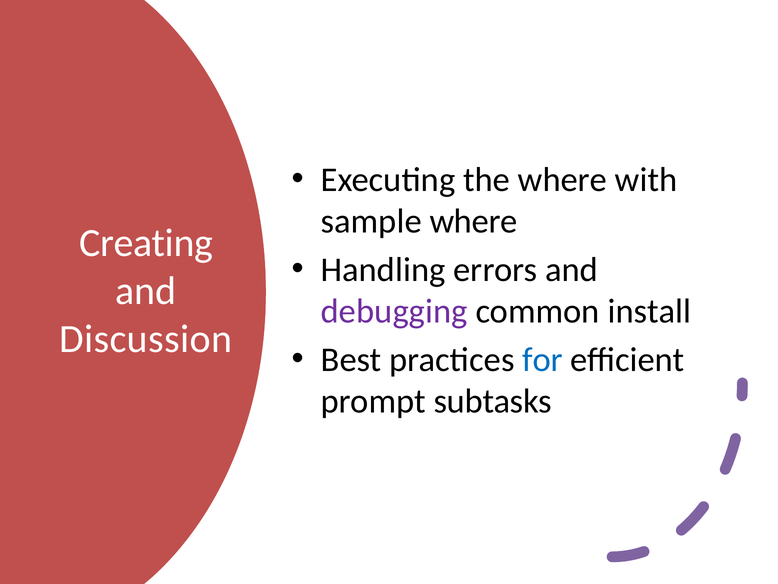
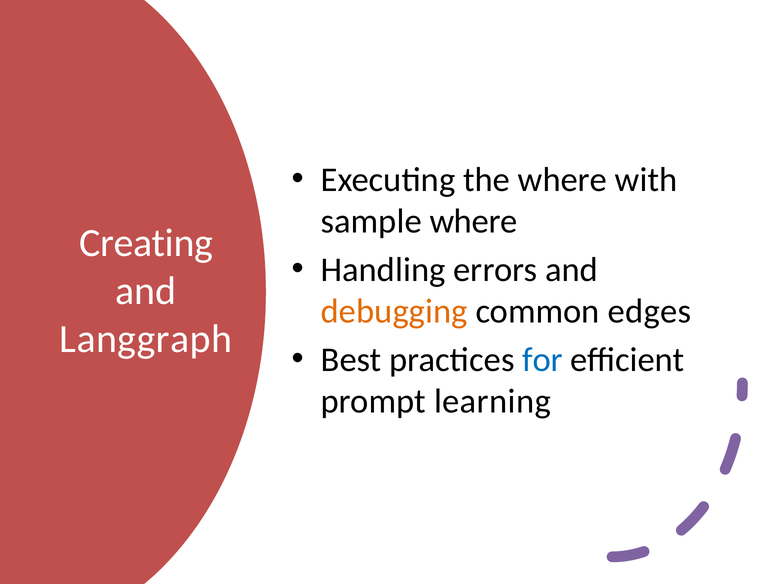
debugging colour: purple -> orange
install: install -> edges
Discussion: Discussion -> Langgraph
subtasks: subtasks -> learning
